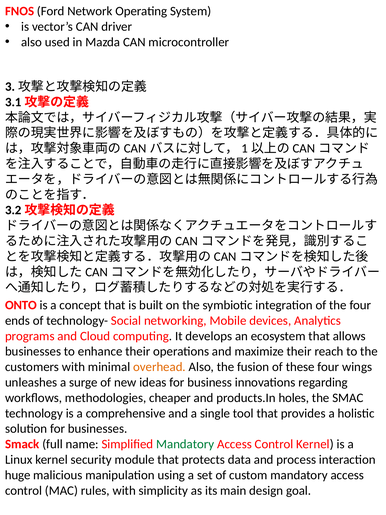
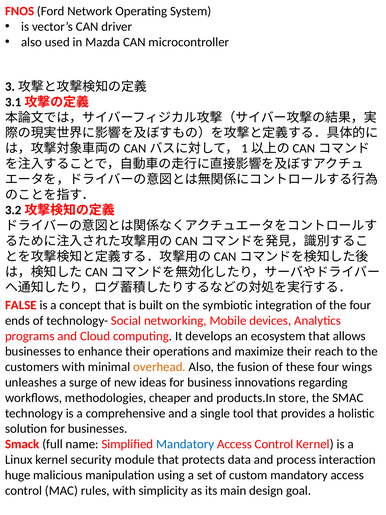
ONTO: ONTO -> FALSE
holes: holes -> store
Mandatory at (185, 444) colour: green -> blue
